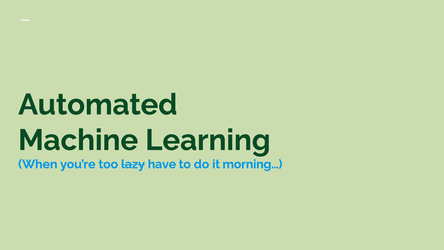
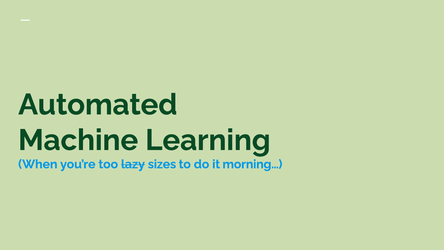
have: have -> sizes
